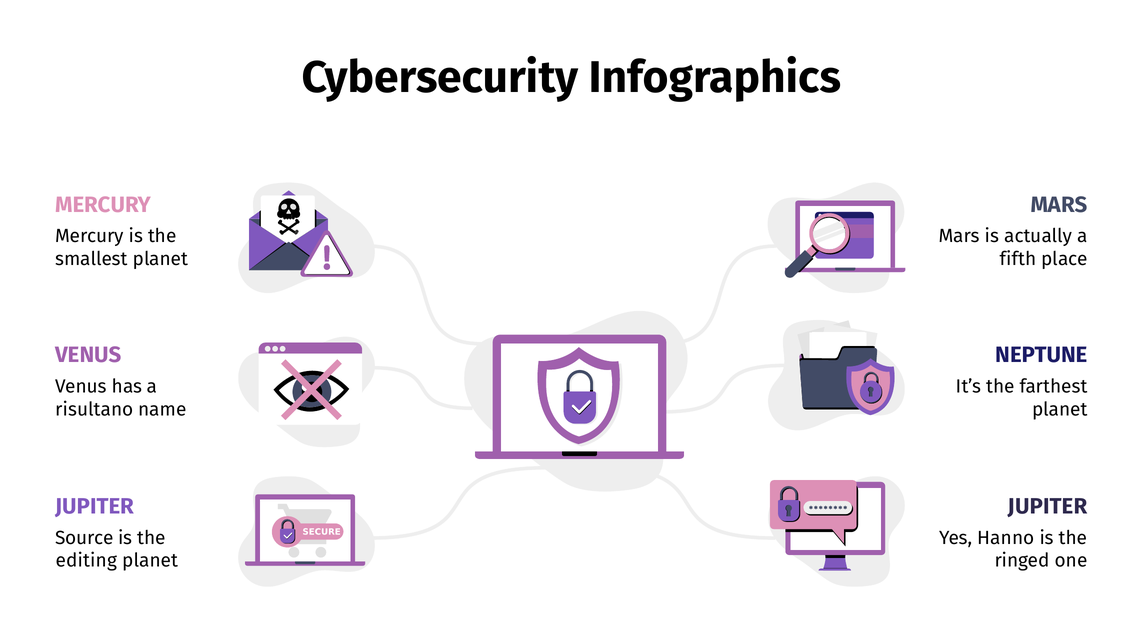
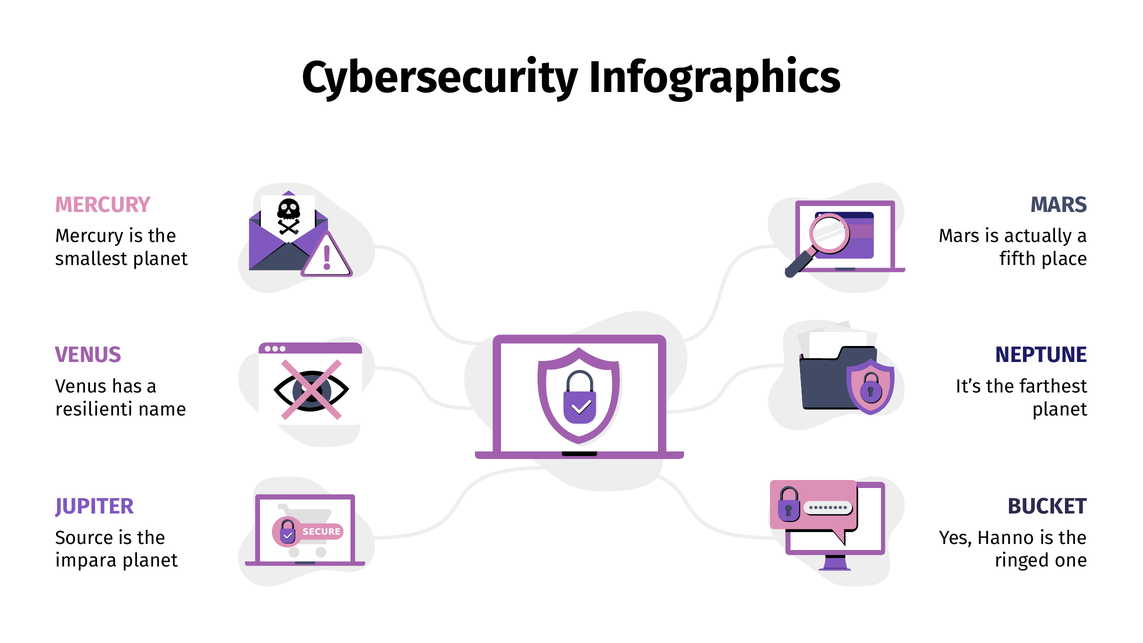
risultano: risultano -> resilienti
JUPITER at (1048, 506): JUPITER -> BUCKET
editing: editing -> impara
